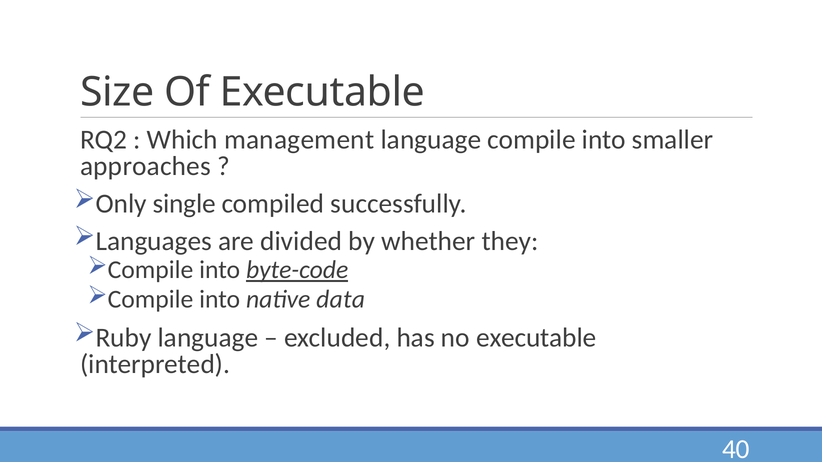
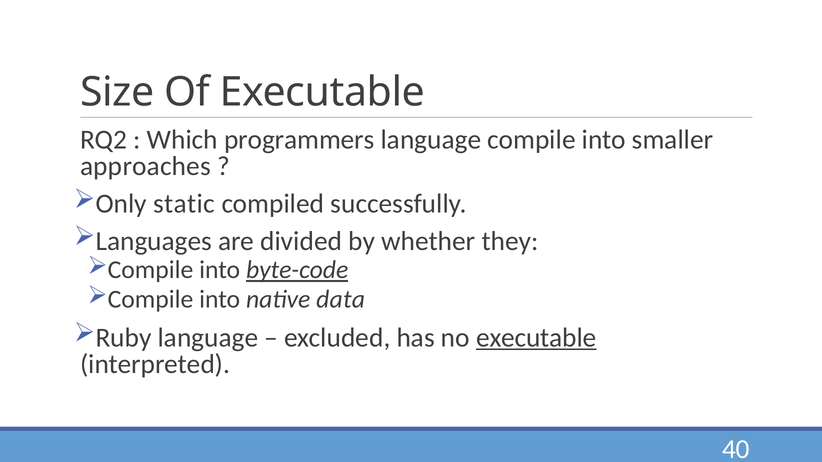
management: management -> programmers
single: single -> static
executable at (536, 338) underline: none -> present
